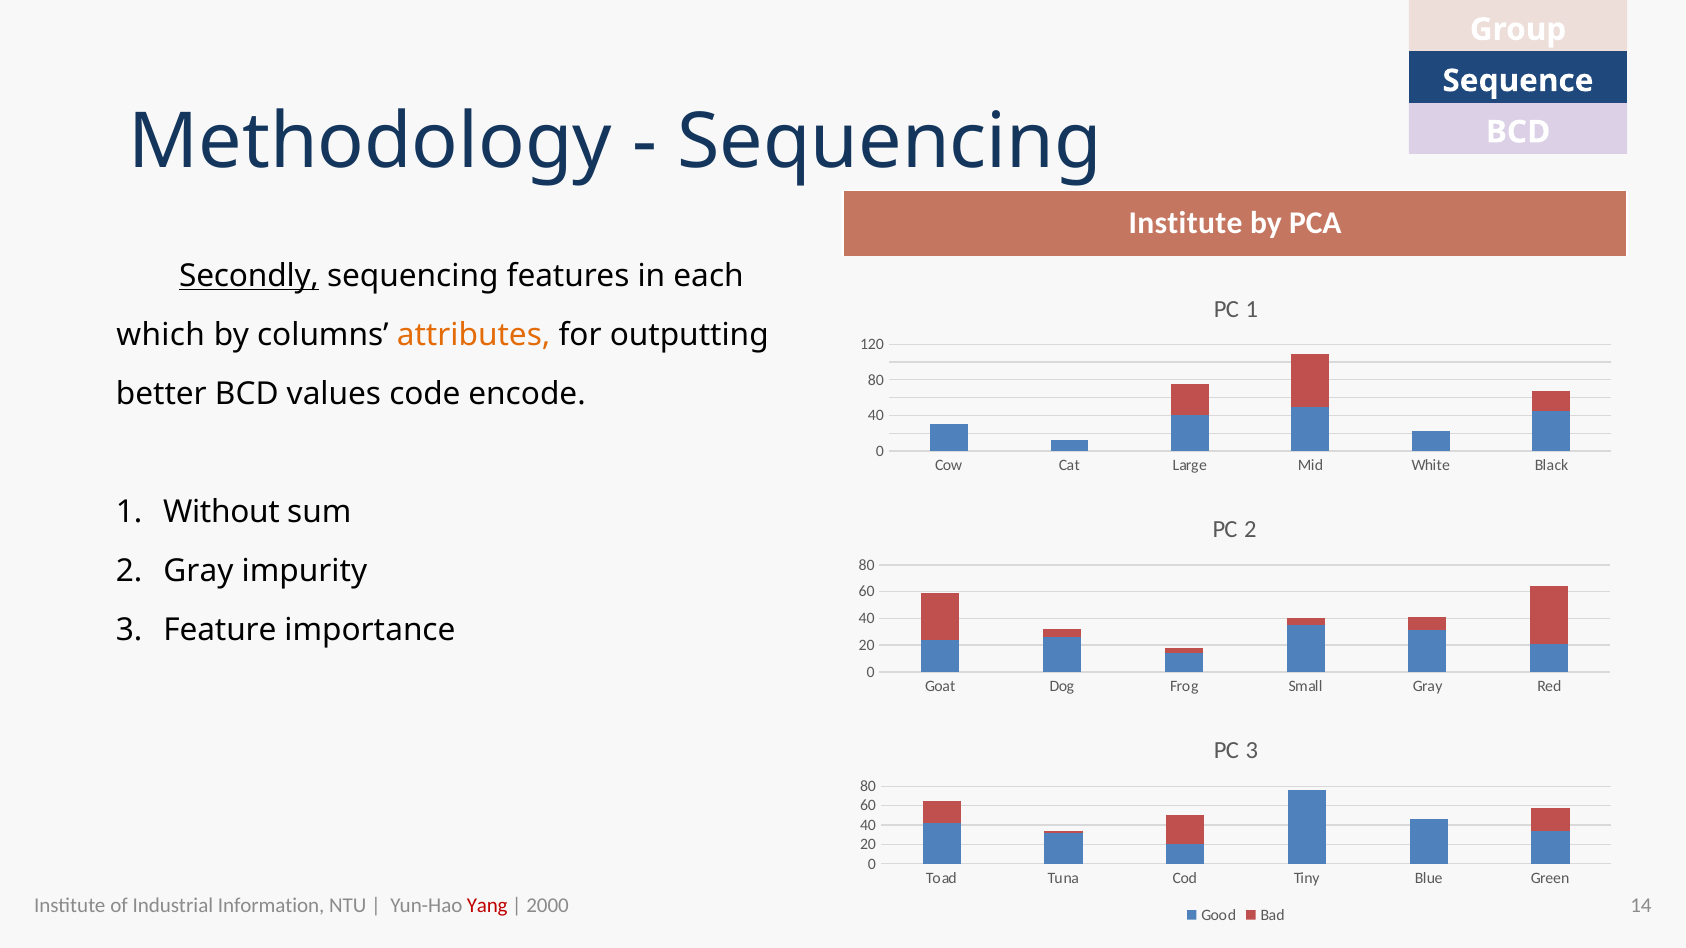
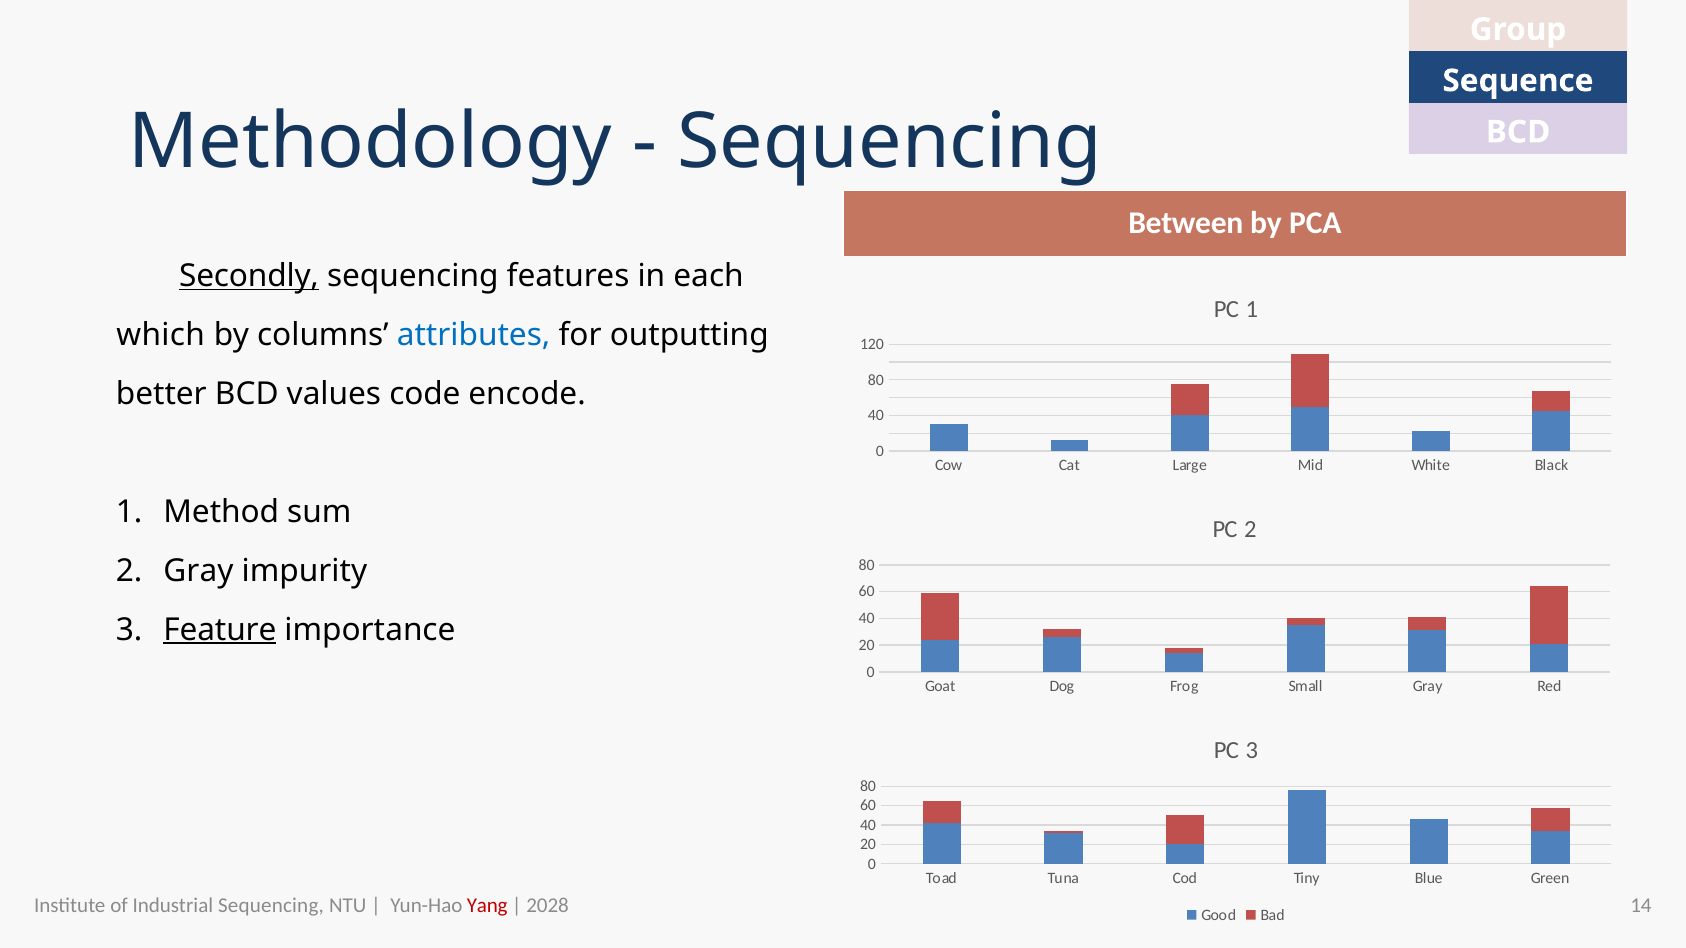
Institute at (1186, 224): Institute -> Between
attributes colour: orange -> blue
Without: Without -> Method
Feature underline: none -> present
Industrial Information: Information -> Sequencing
2000: 2000 -> 2028
